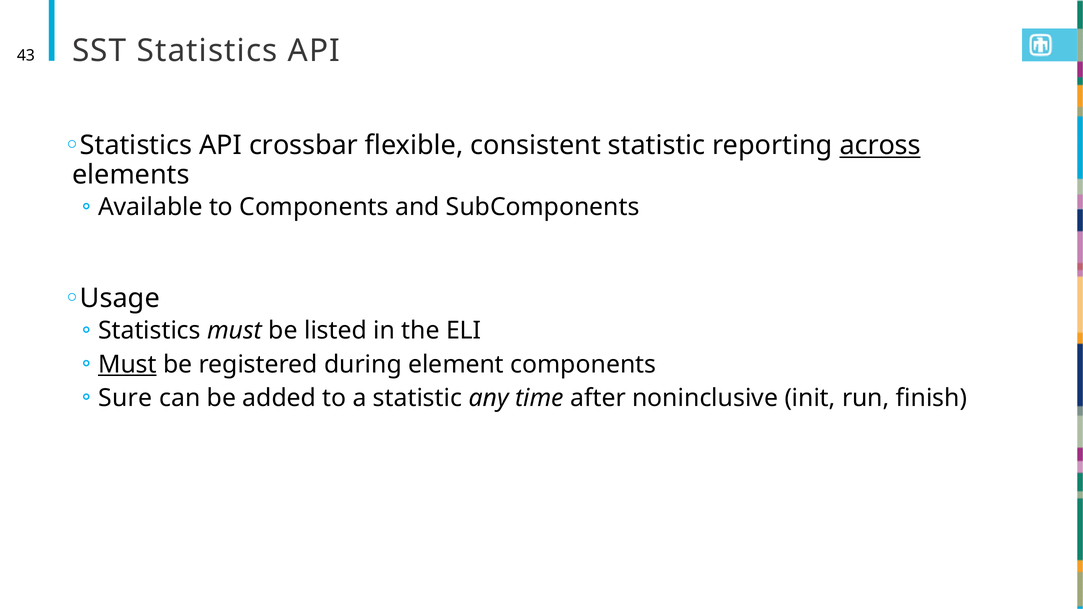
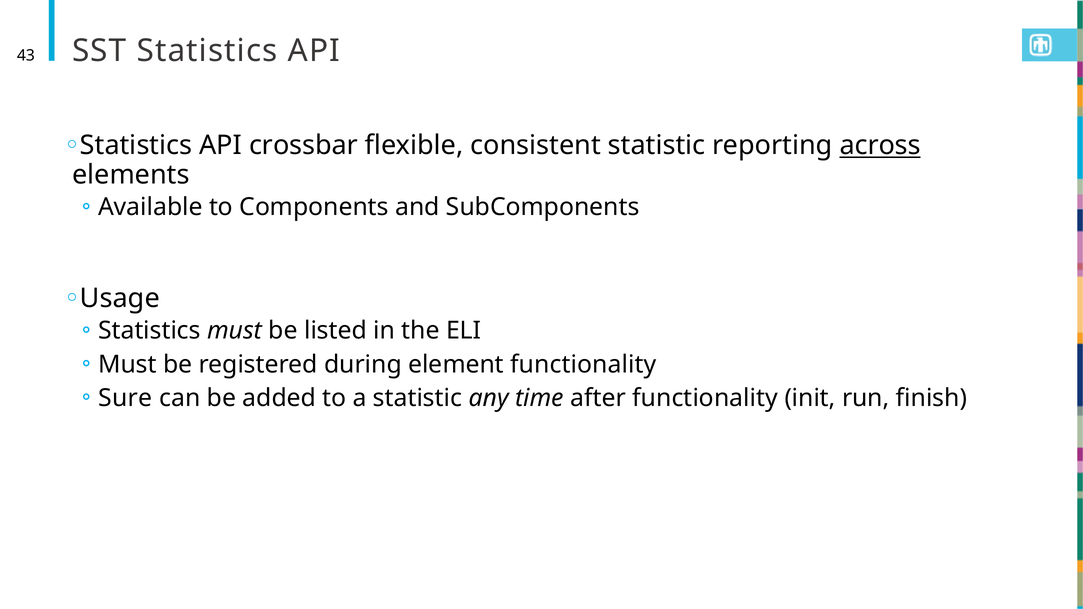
Must at (127, 364) underline: present -> none
element components: components -> functionality
after noninclusive: noninclusive -> functionality
